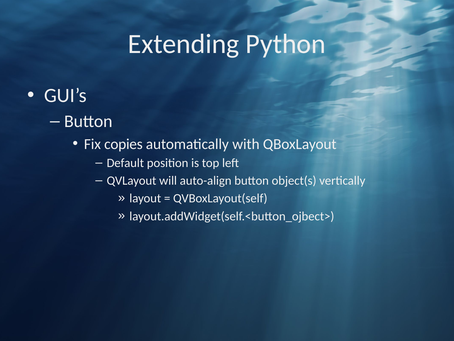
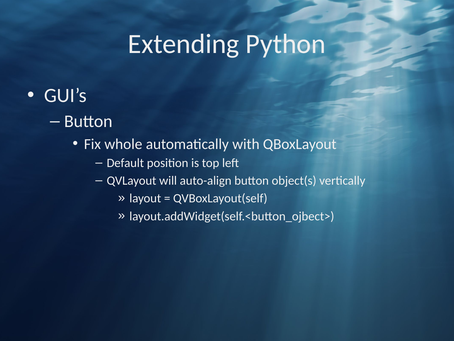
copies: copies -> whole
